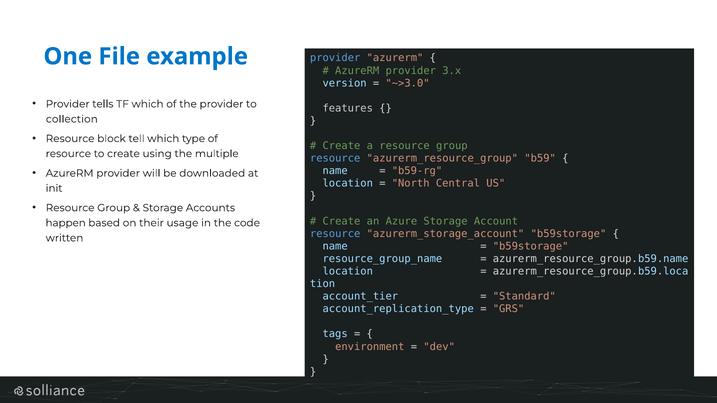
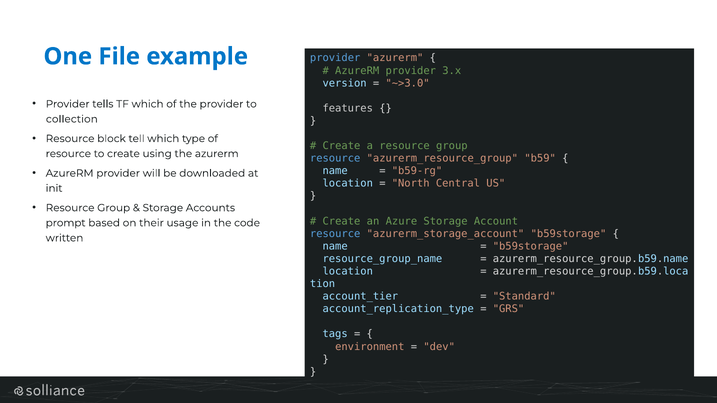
the multiple: multiple -> azurerm
happen: happen -> prompt
